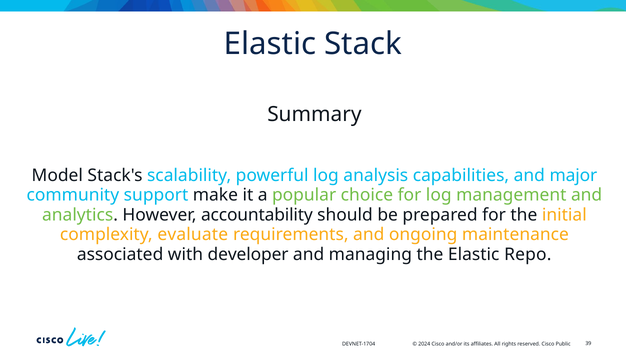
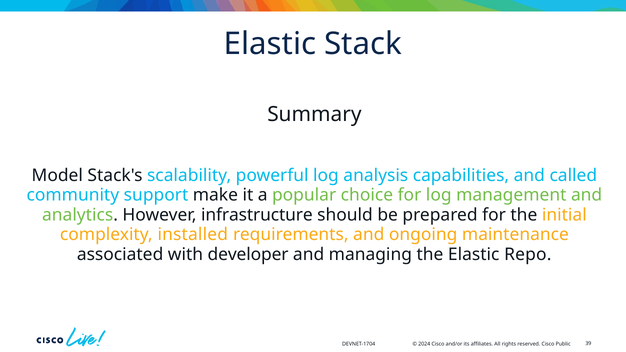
major: major -> called
accountability: accountability -> infrastructure
evaluate: evaluate -> installed
